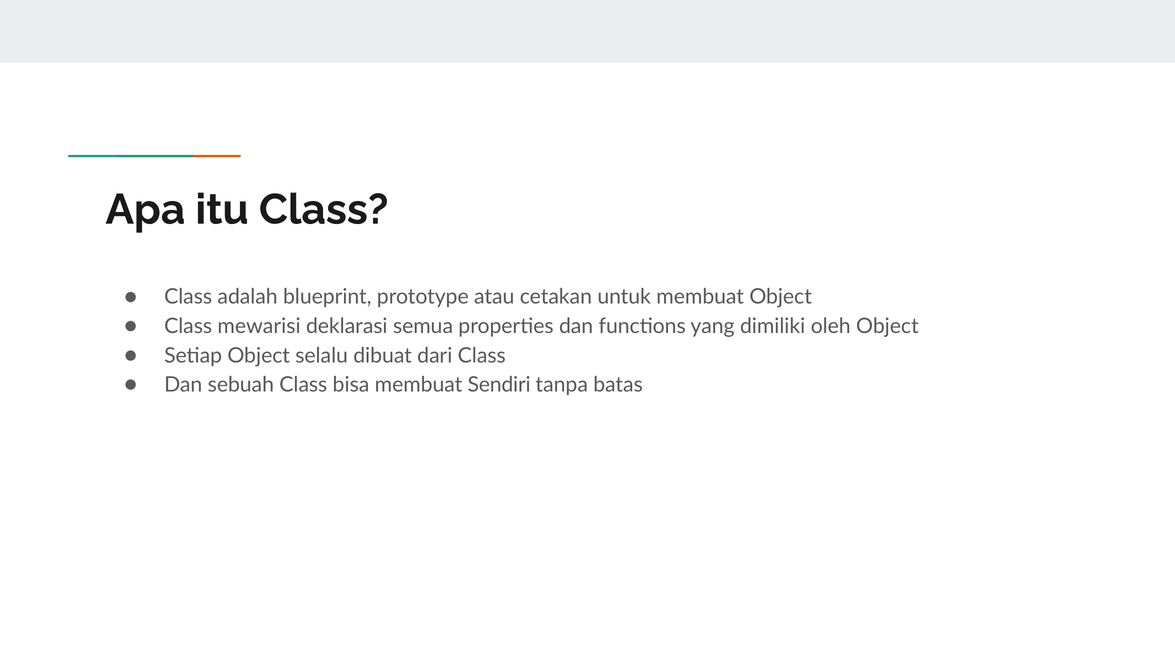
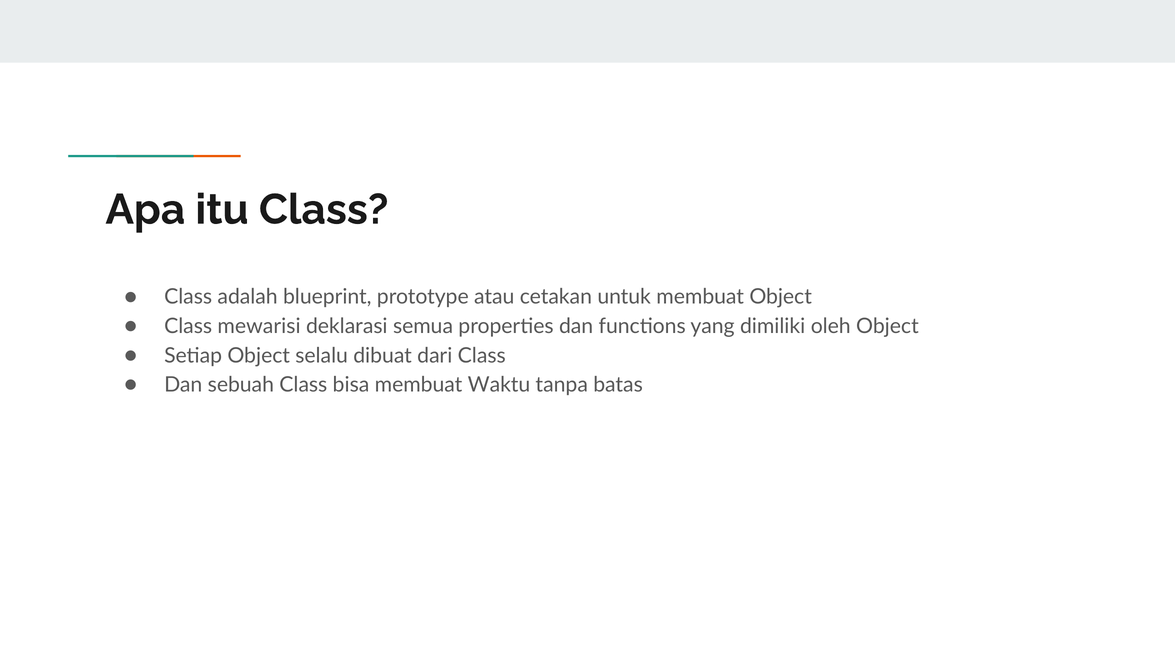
Sendiri: Sendiri -> Waktu
